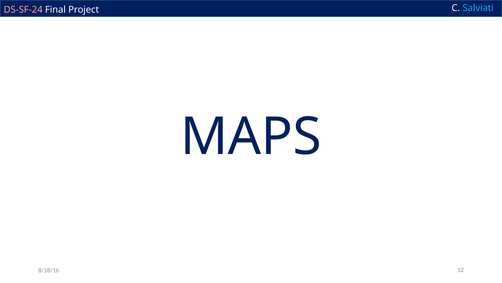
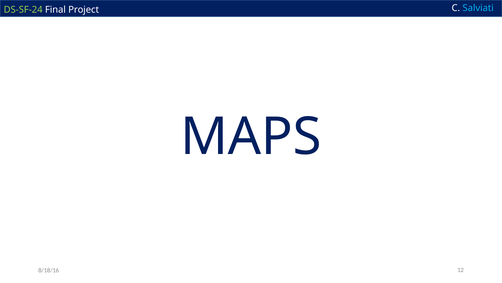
DS-SF-24 colour: pink -> light green
